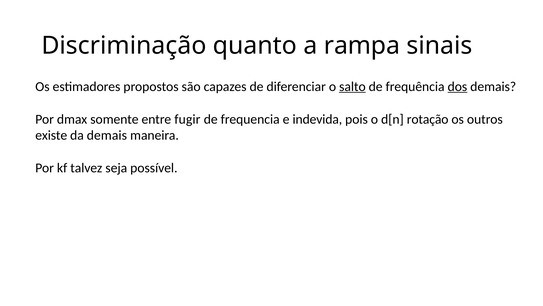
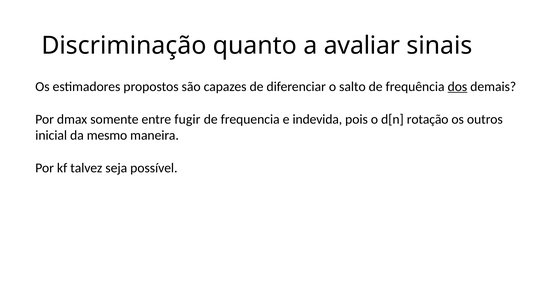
rampa: rampa -> avaliar
salto underline: present -> none
existe: existe -> inicial
da demais: demais -> mesmo
